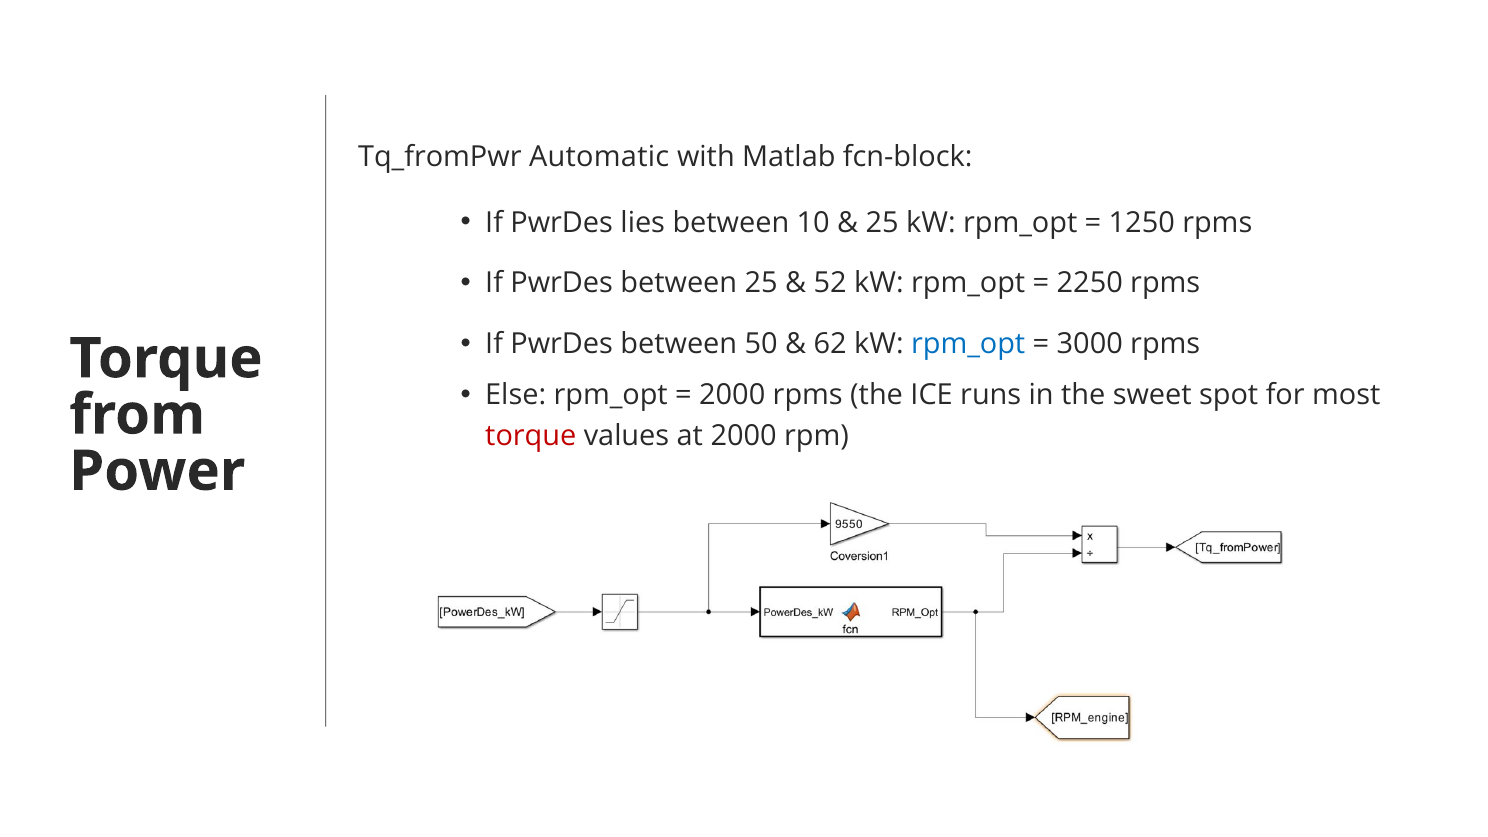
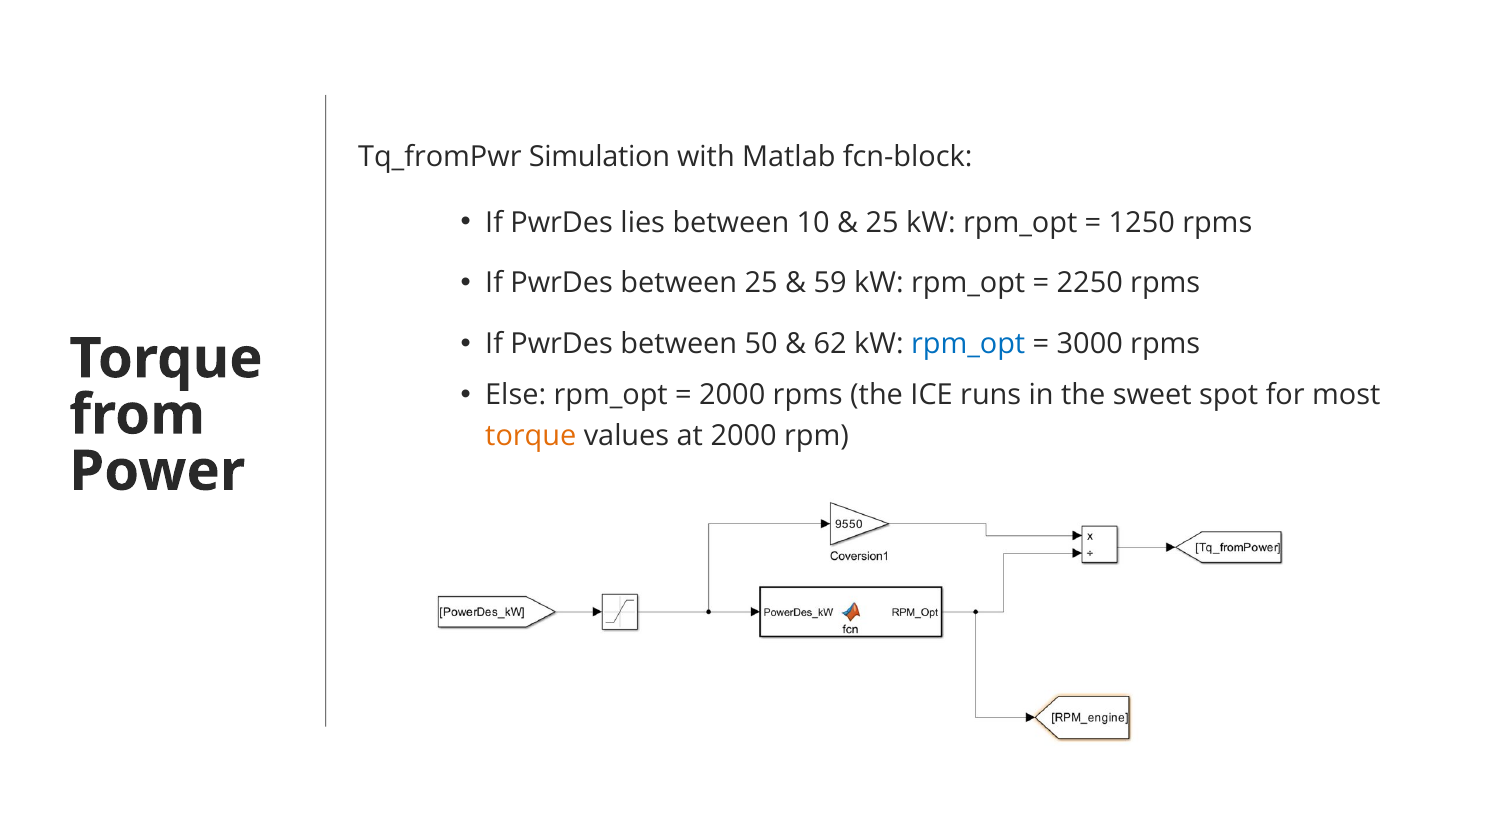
Automatic: Automatic -> Simulation
52: 52 -> 59
torque at (531, 436) colour: red -> orange
